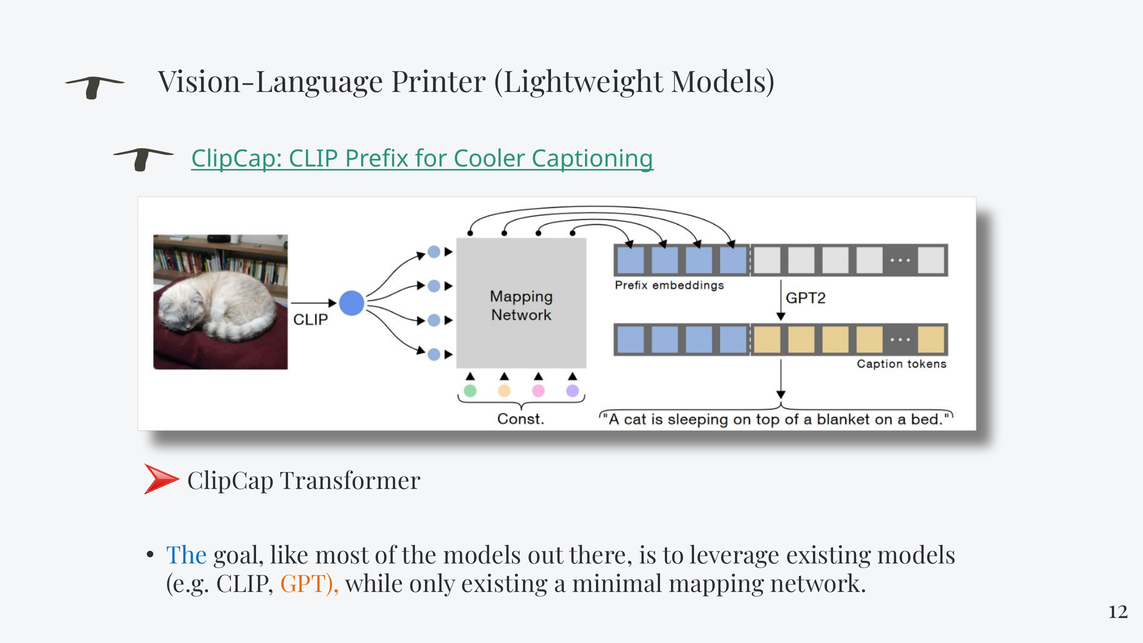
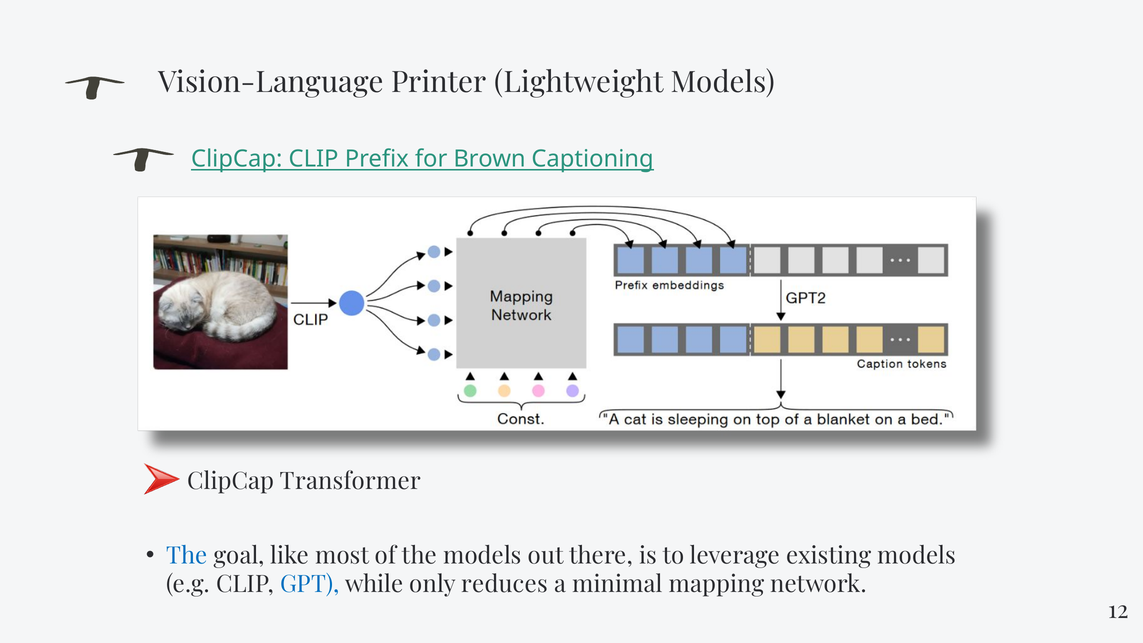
Cooler: Cooler -> Brown
GPT colour: orange -> blue
only existing: existing -> reduces
